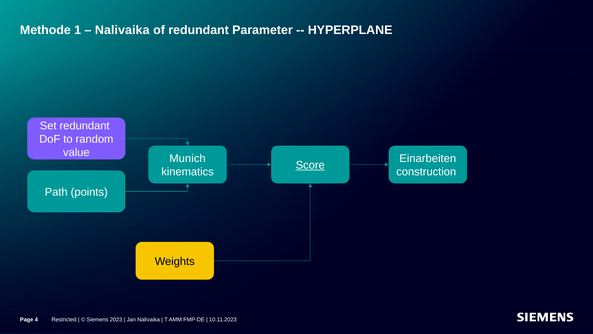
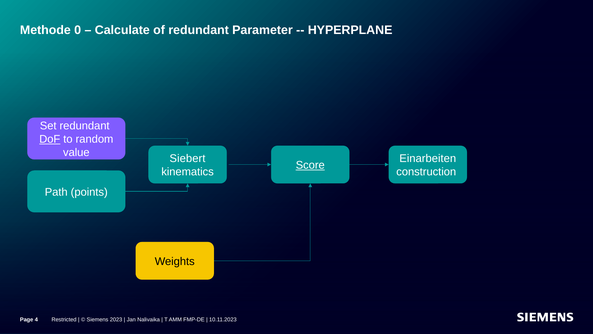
1: 1 -> 0
Nalivaika at (122, 30): Nalivaika -> Calculate
DoF underline: none -> present
Munich: Munich -> Siebert
